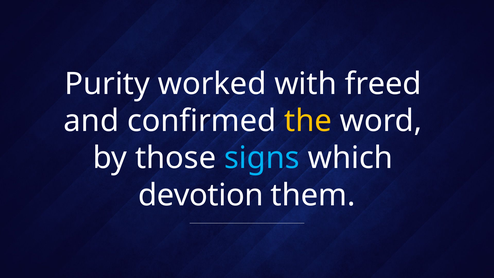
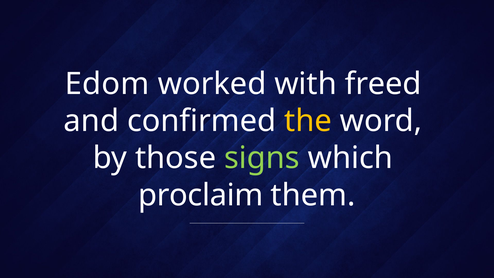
Purity: Purity -> Edom
signs colour: light blue -> light green
devotion: devotion -> proclaim
